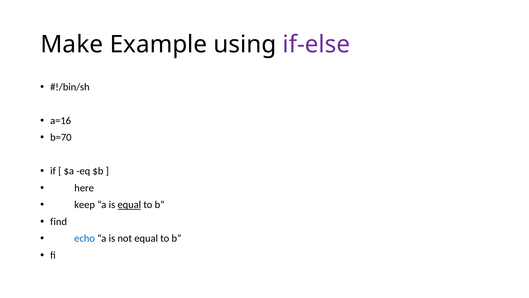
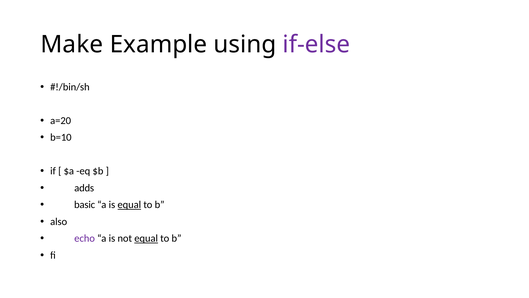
a=16: a=16 -> a=20
b=70: b=70 -> b=10
here: here -> adds
keep: keep -> basic
find: find -> also
echo colour: blue -> purple
equal at (146, 238) underline: none -> present
